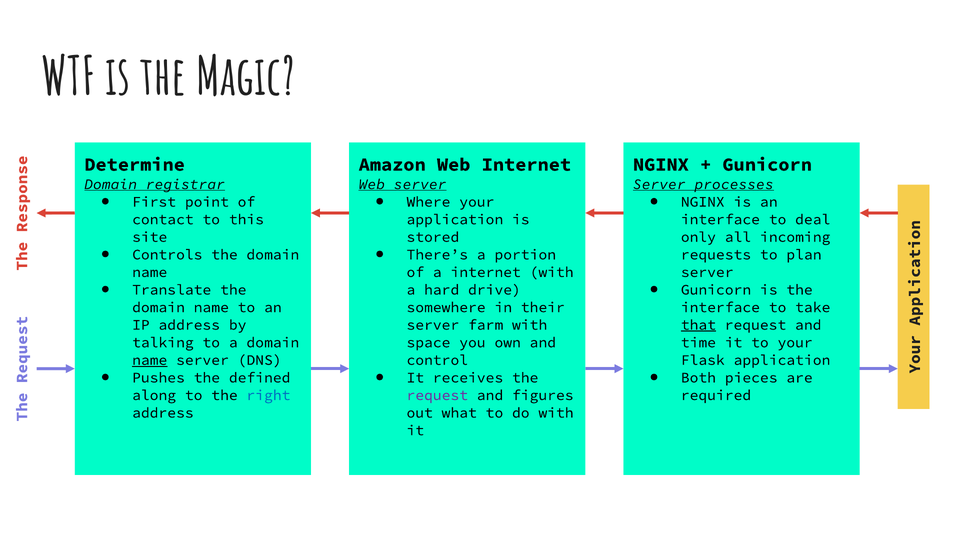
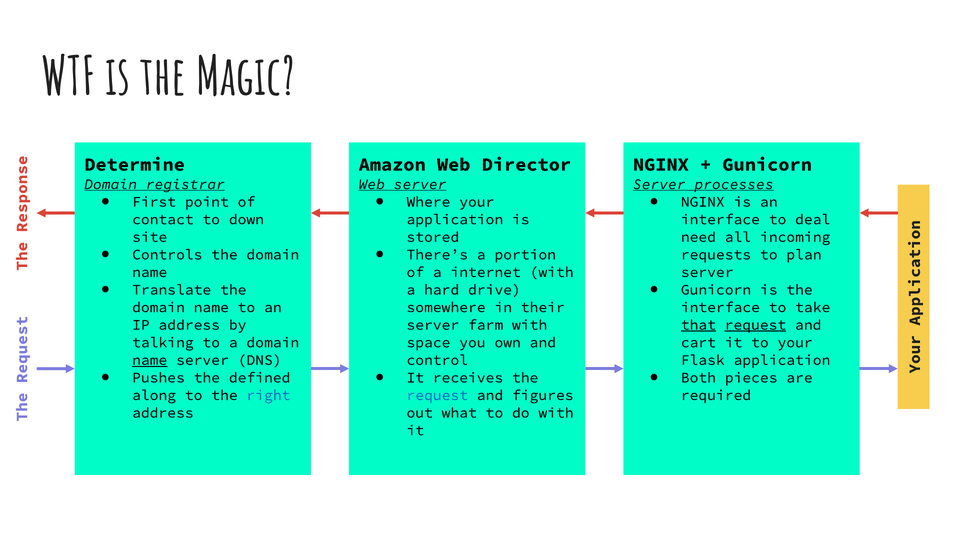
Web Internet: Internet -> Director
this: this -> down
only: only -> need
request at (755, 324) underline: none -> present
time: time -> cart
request at (437, 395) colour: purple -> blue
